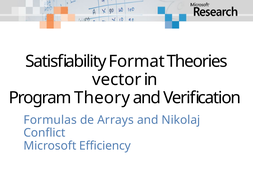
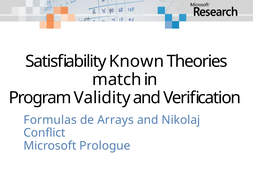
Format: Format -> Known
vector: vector -> match
Theory: Theory -> Validity
Efficiency: Efficiency -> Prologue
